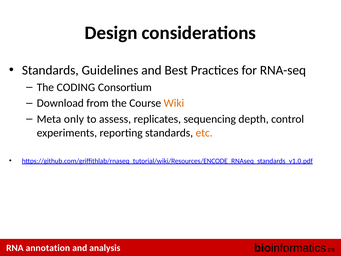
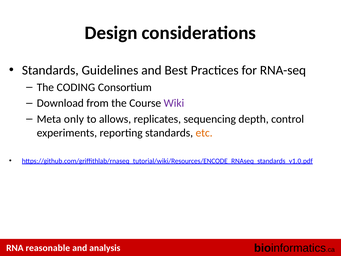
Wiki colour: orange -> purple
assess: assess -> allows
annotation: annotation -> reasonable
